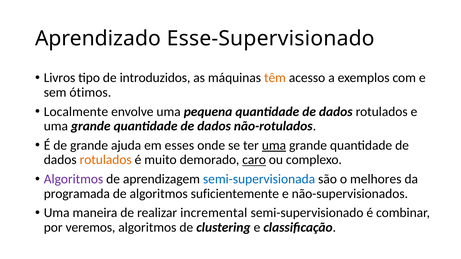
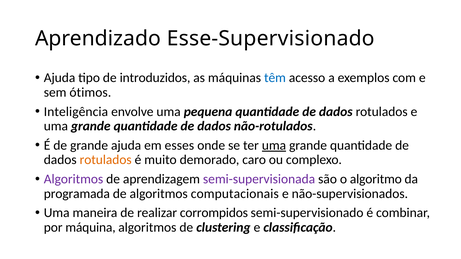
Livros at (60, 78): Livros -> Ajuda
têm colour: orange -> blue
Localmente: Localmente -> Inteligência
caro underline: present -> none
semi-supervisionada colour: blue -> purple
melhores: melhores -> algoritmo
suficientemente: suficientemente -> computacionais
incremental: incremental -> corrompidos
veremos: veremos -> máquina
